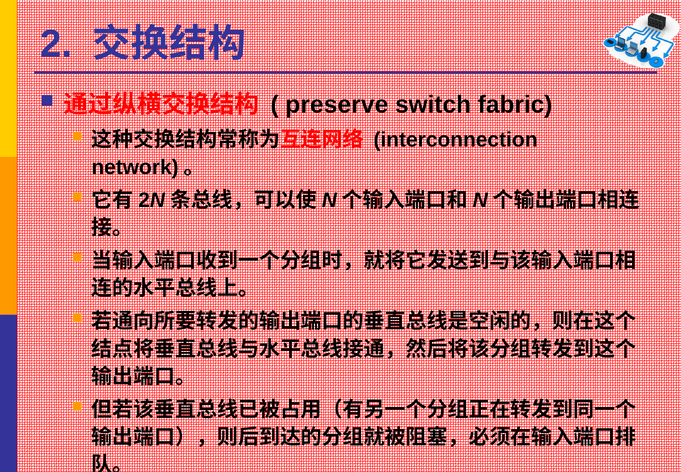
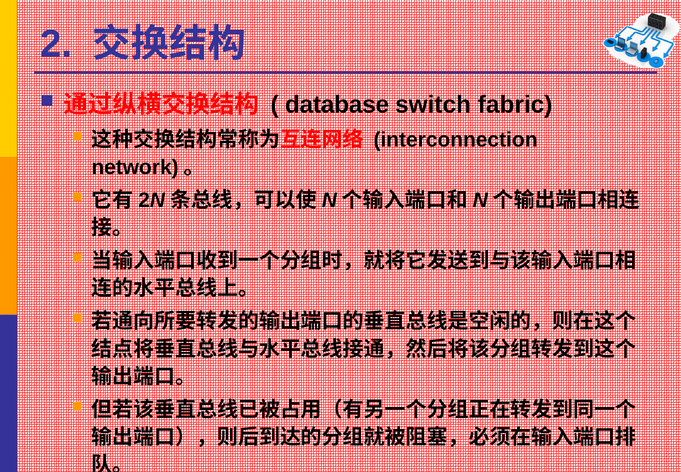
preserve: preserve -> database
